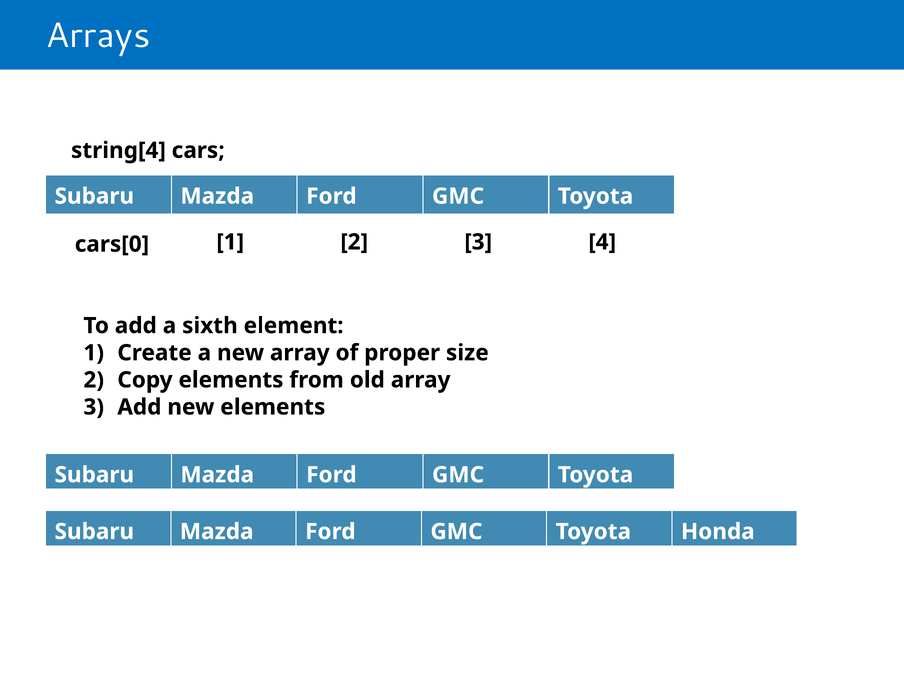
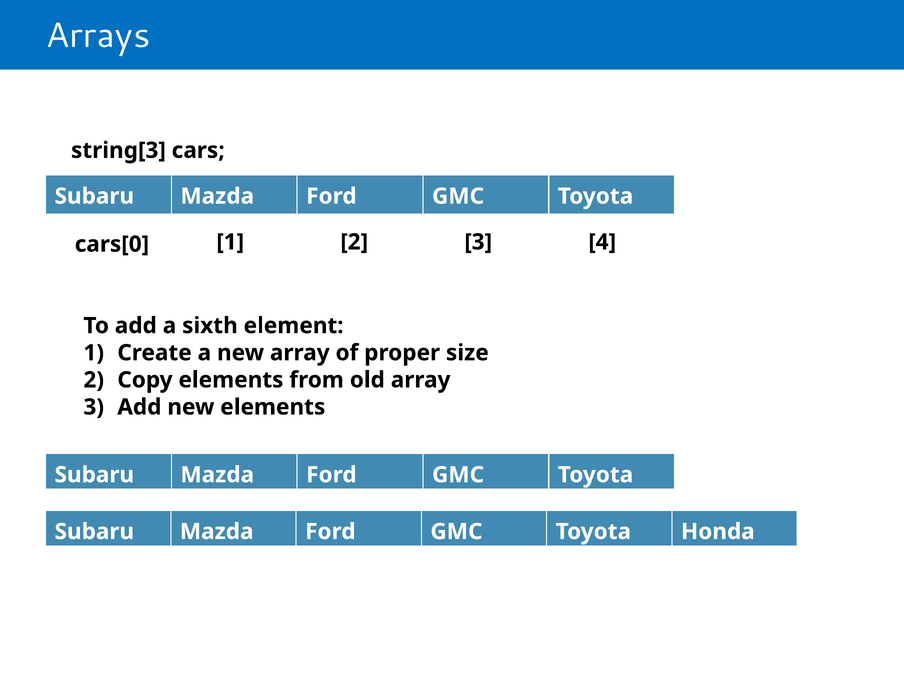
string[4: string[4 -> string[3
